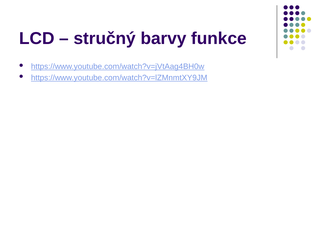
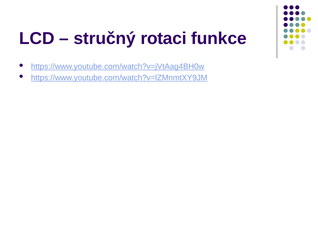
barvy: barvy -> rotaci
